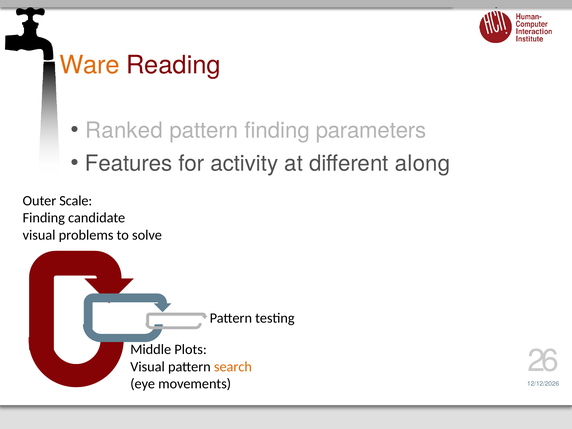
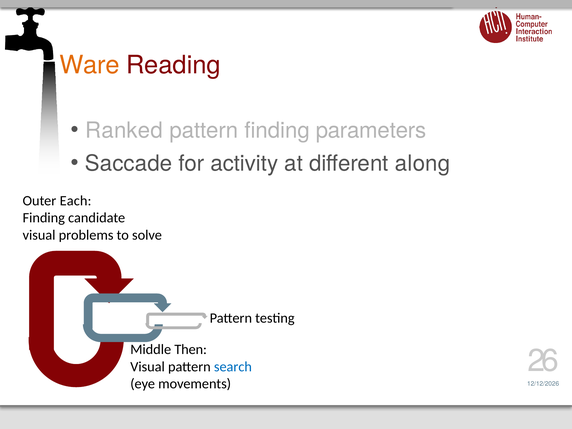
Features: Features -> Saccade
Scale: Scale -> Each
Plots: Plots -> Then
search colour: orange -> blue
